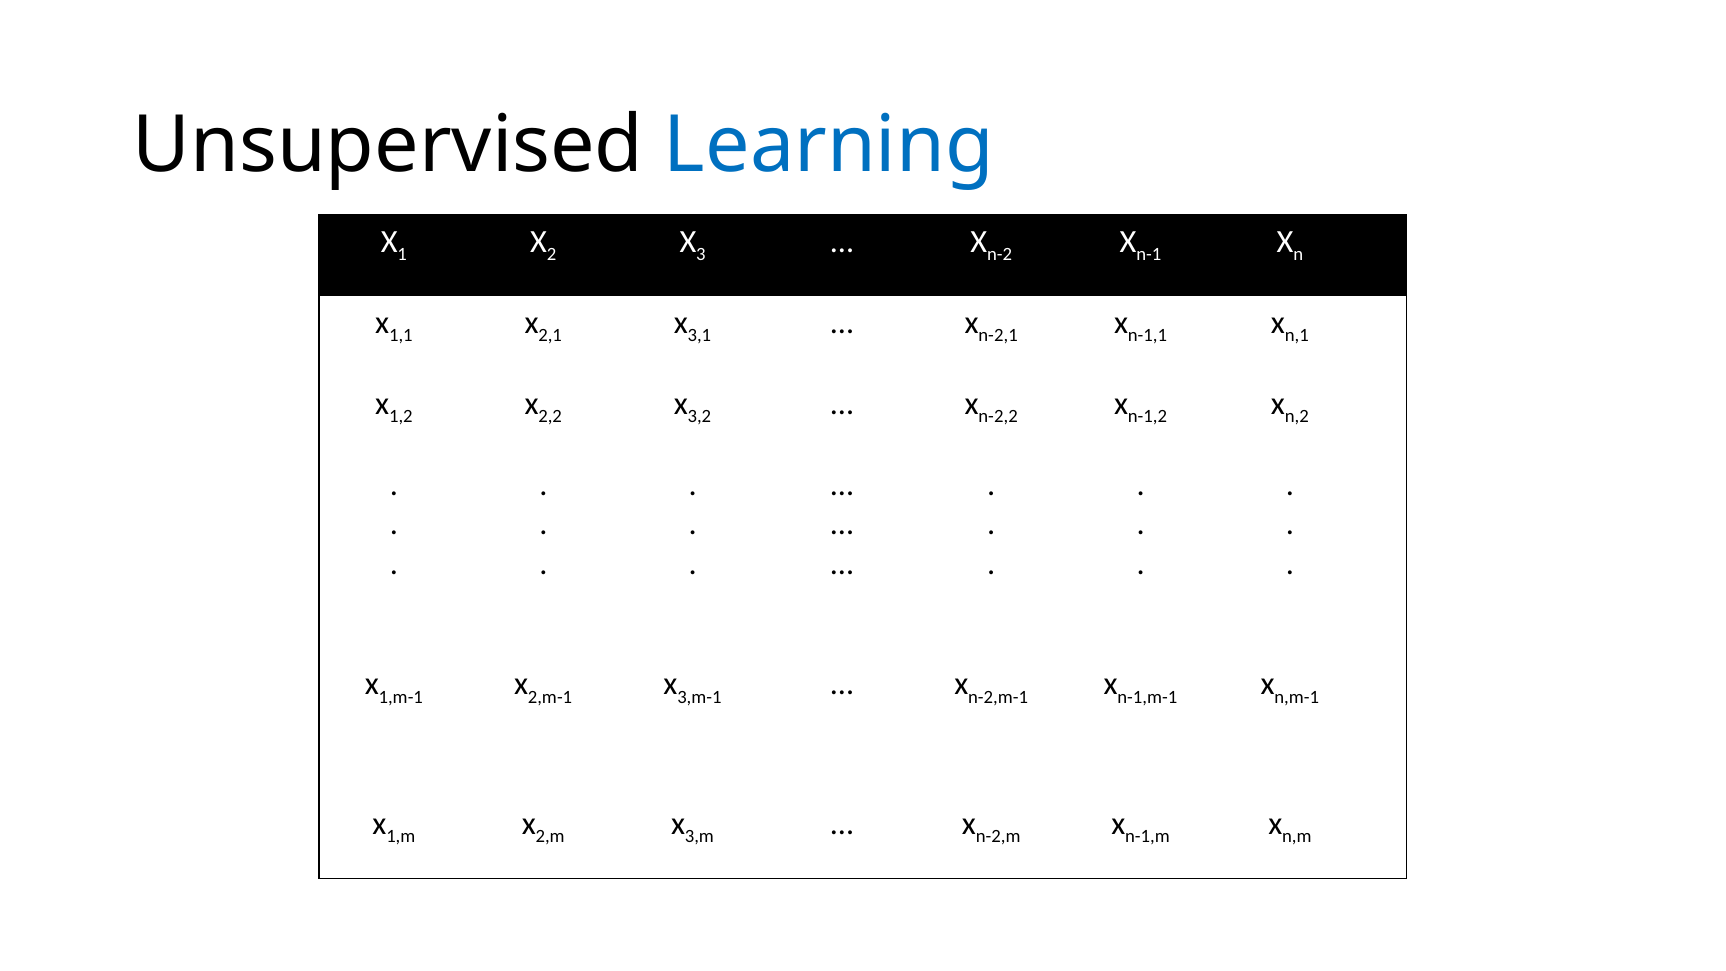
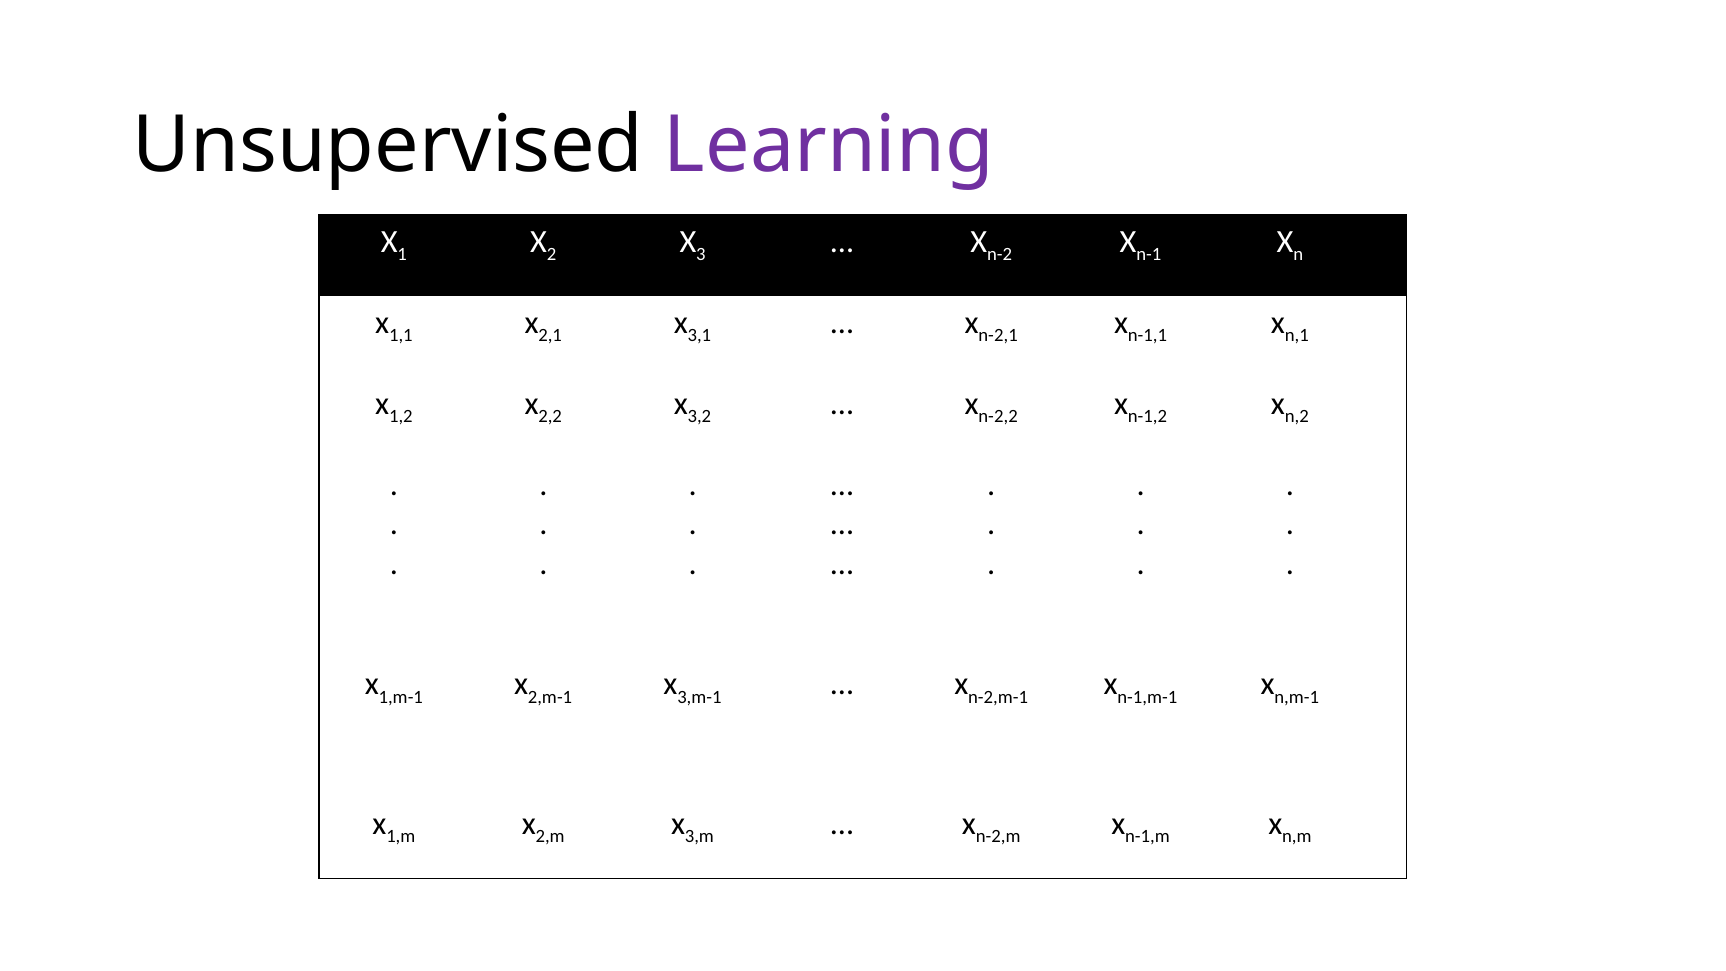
Learning colour: blue -> purple
